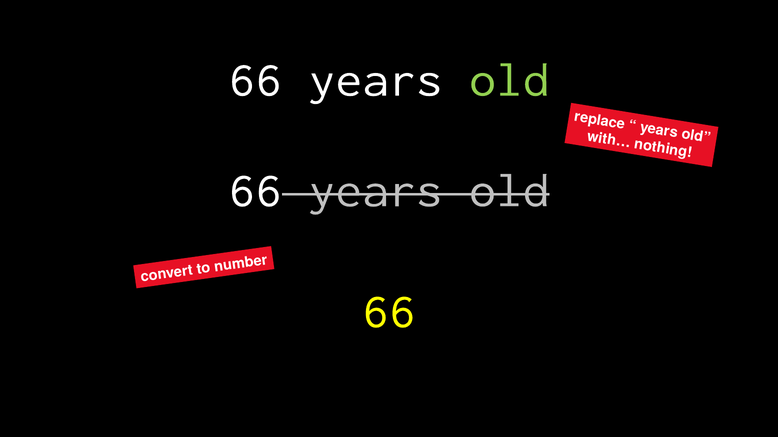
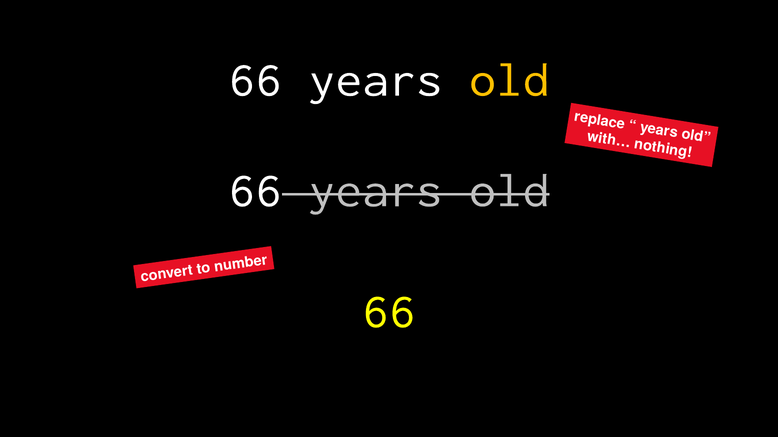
old at (509, 80) colour: light green -> yellow
